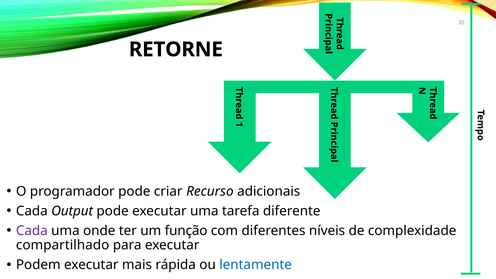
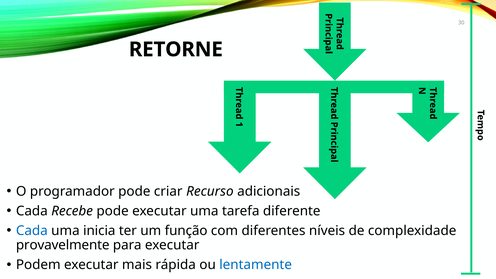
Output: Output -> Recebe
Cada at (32, 231) colour: purple -> blue
onde: onde -> inicia
compartilhado: compartilhado -> provavelmente
